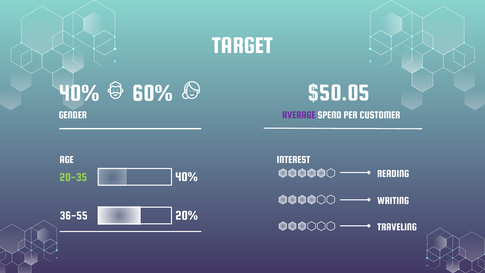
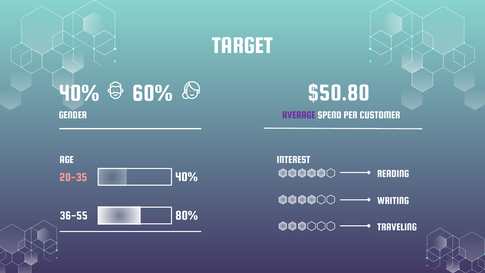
$50.05: $50.05 -> $50.80
20-35 colour: light green -> pink
20%: 20% -> 80%
